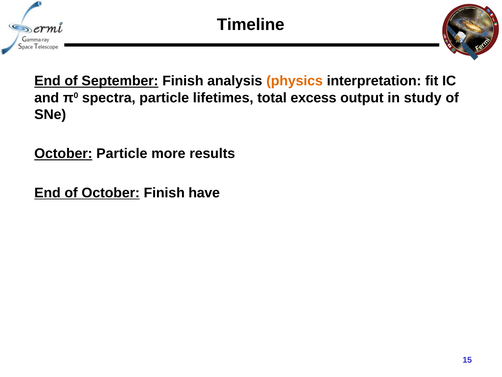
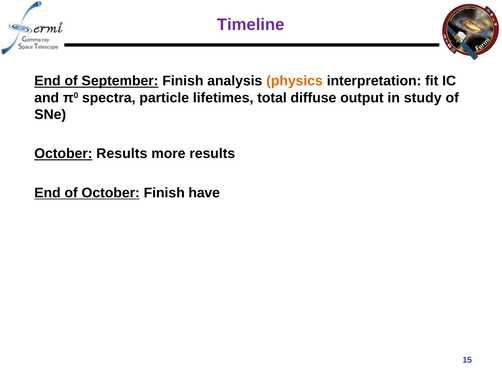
Timeline colour: black -> purple
excess: excess -> diffuse
October Particle: Particle -> Results
